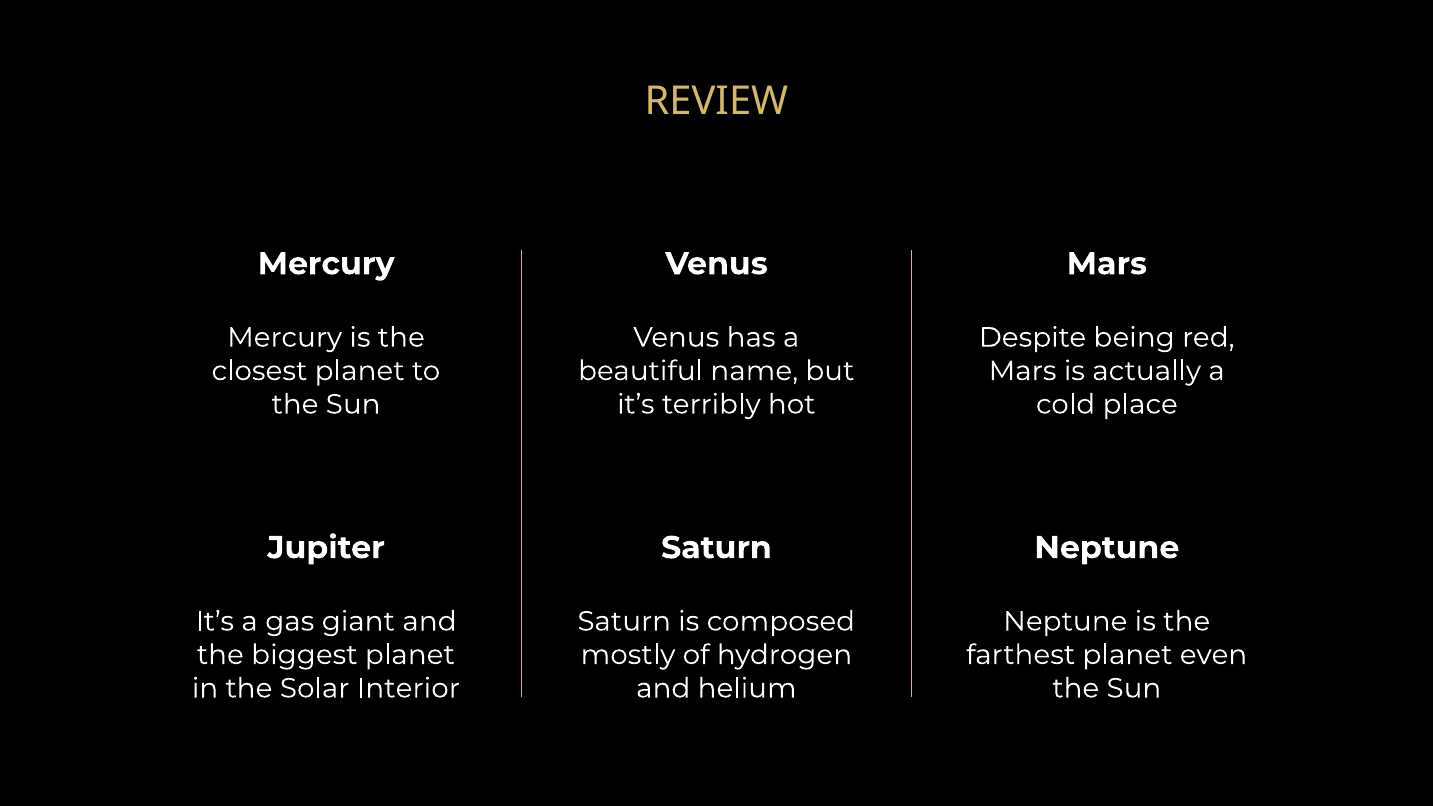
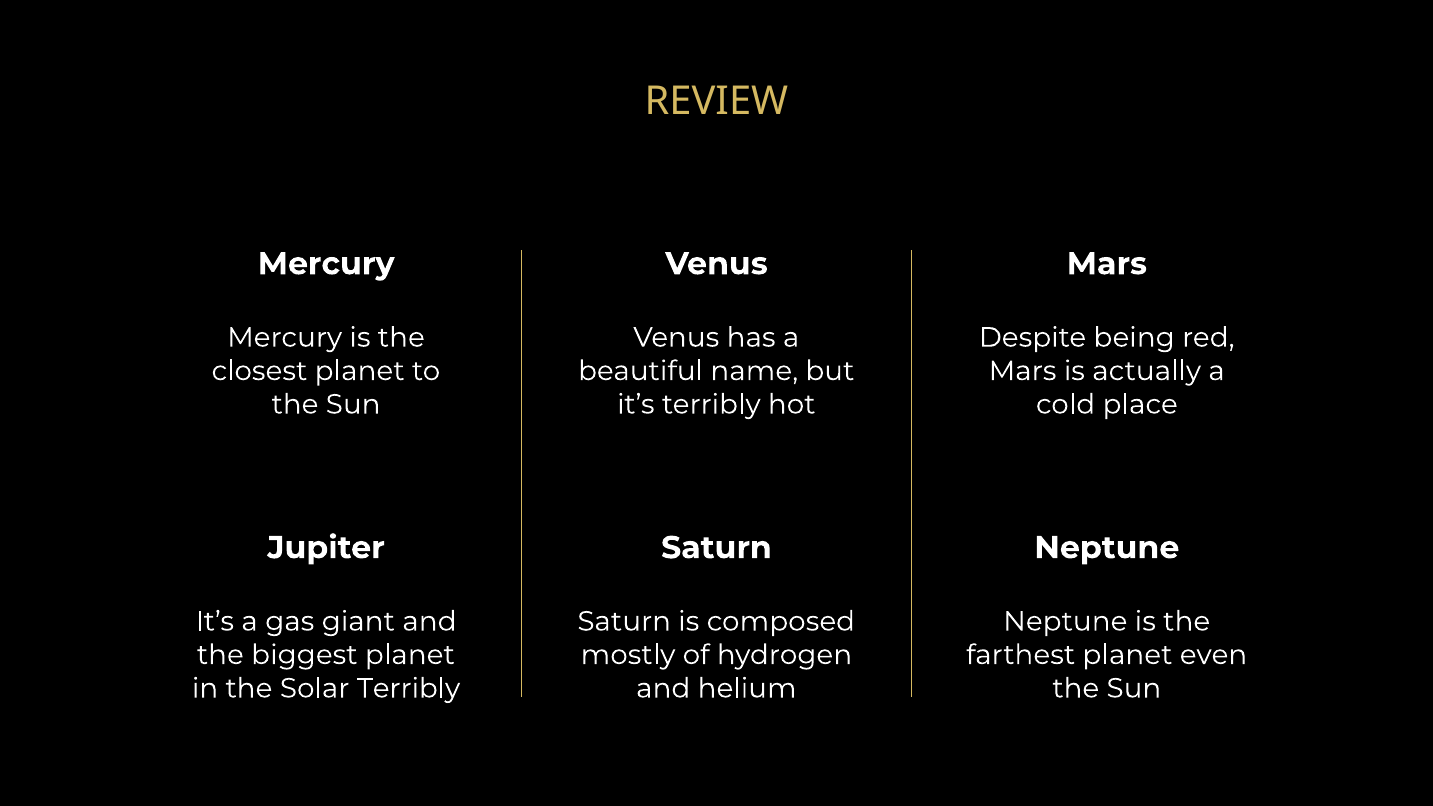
Solar Interior: Interior -> Terribly
